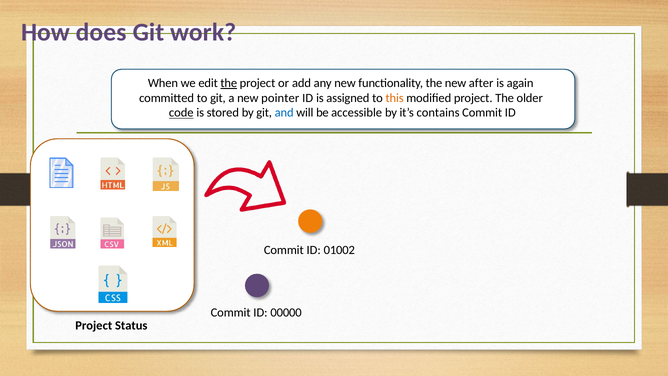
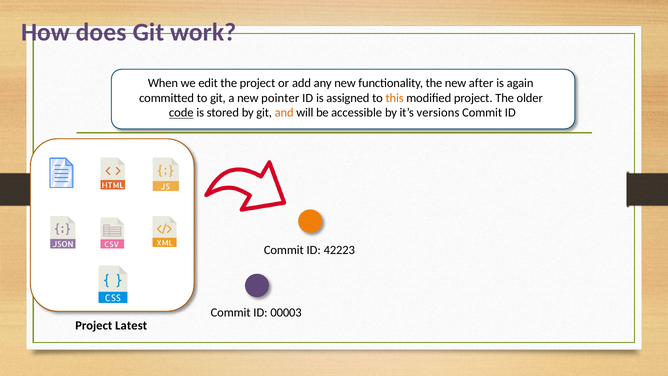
the at (229, 83) underline: present -> none
and colour: blue -> orange
contains: contains -> versions
01002: 01002 -> 42223
00000: 00000 -> 00003
Status: Status -> Latest
